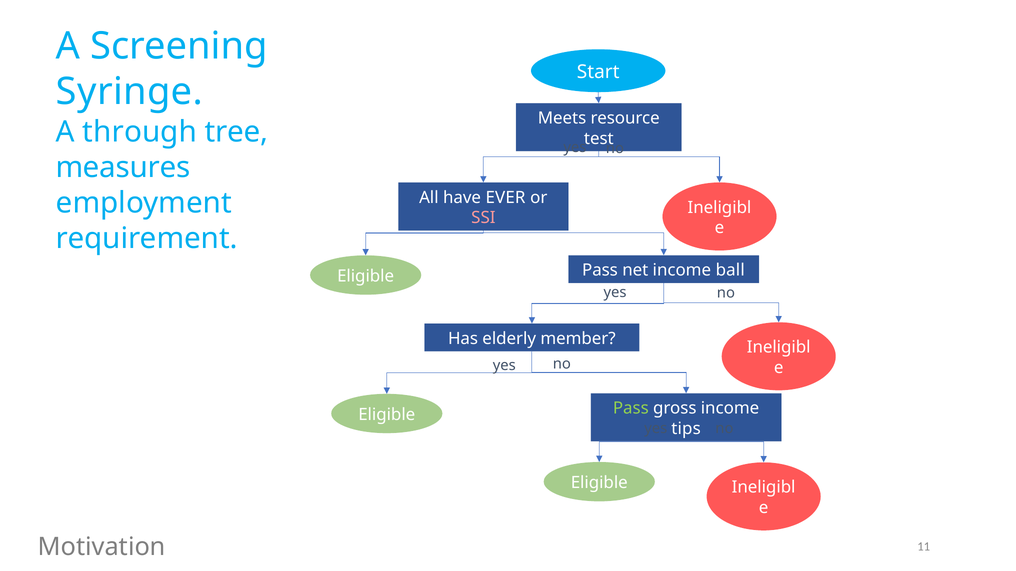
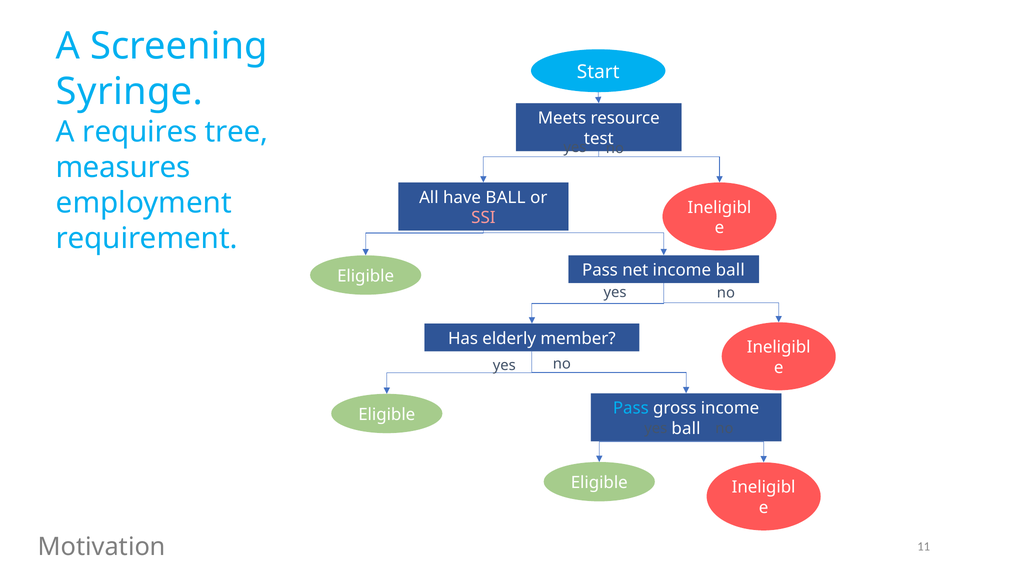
through: through -> requires
have EVER: EVER -> BALL
Pass at (631, 409) colour: light green -> light blue
tips at (686, 429): tips -> ball
